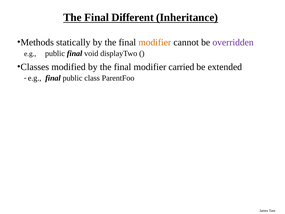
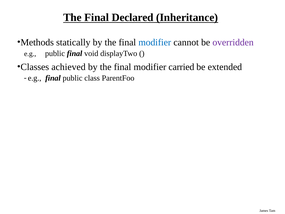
Different: Different -> Declared
modifier at (155, 42) colour: orange -> blue
modified: modified -> achieved
